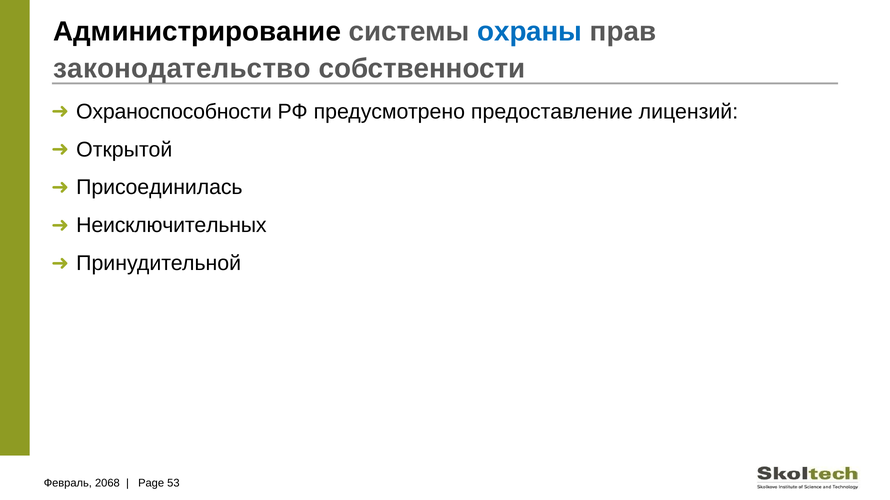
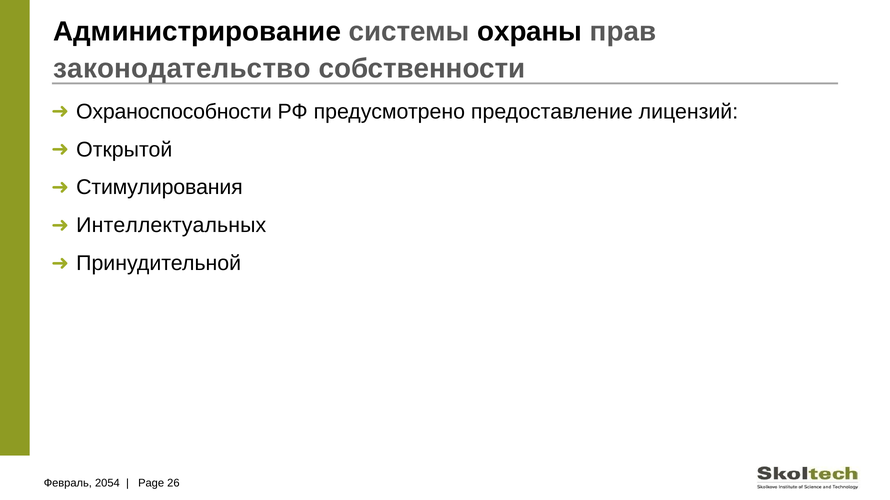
охраны colour: blue -> black
Присоединилась: Присоединилась -> Стимулирования
Неисключительных: Неисключительных -> Интеллектуальных
2068: 2068 -> 2054
53: 53 -> 26
